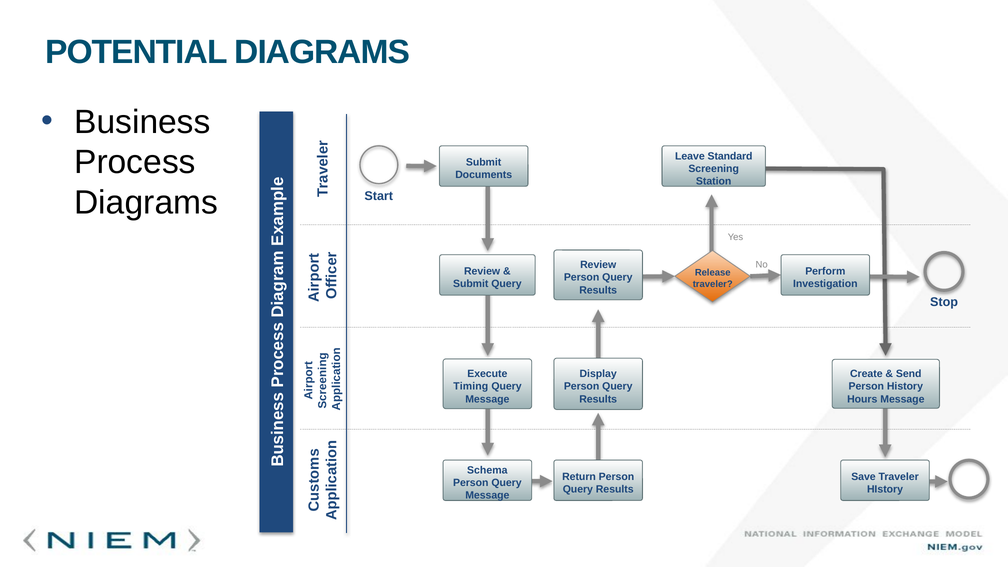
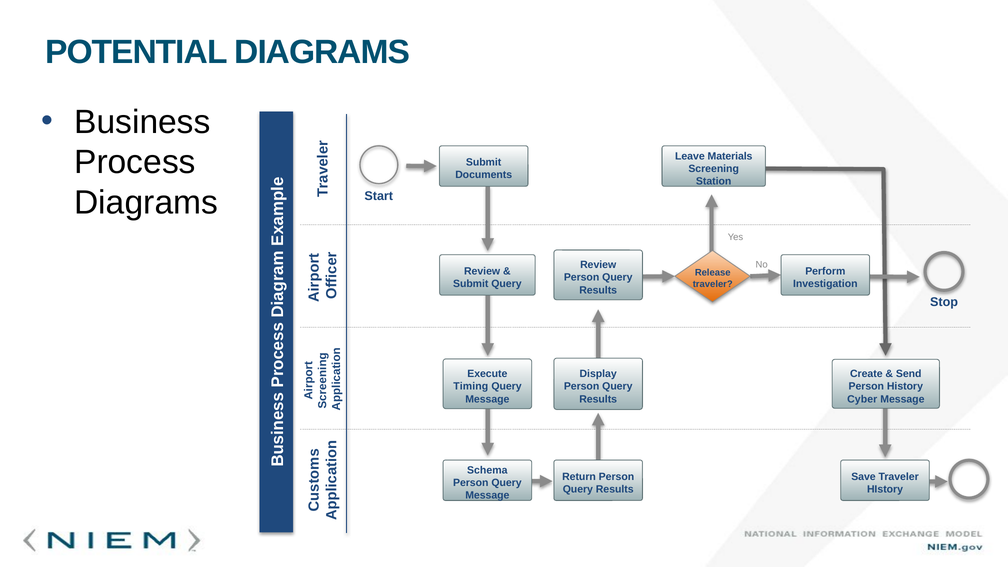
Standard: Standard -> Materials
Hours: Hours -> Cyber
